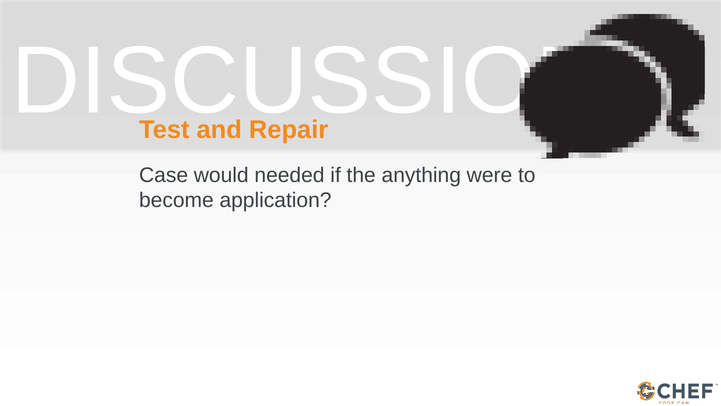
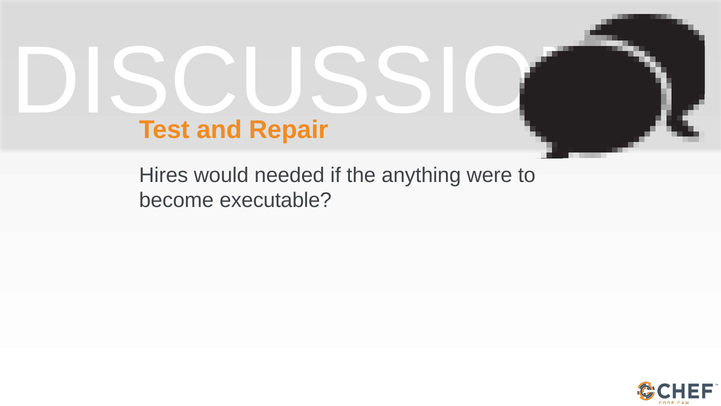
Case: Case -> Hires
application: application -> executable
